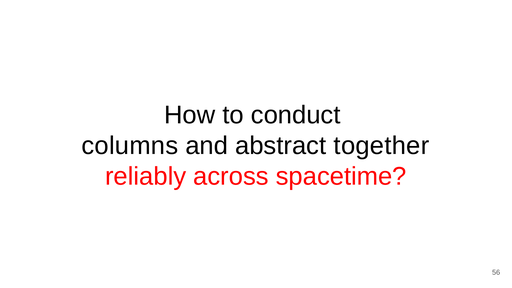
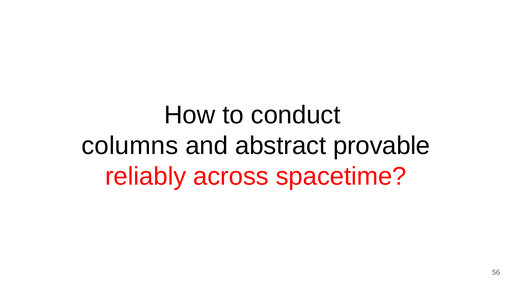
together: together -> provable
